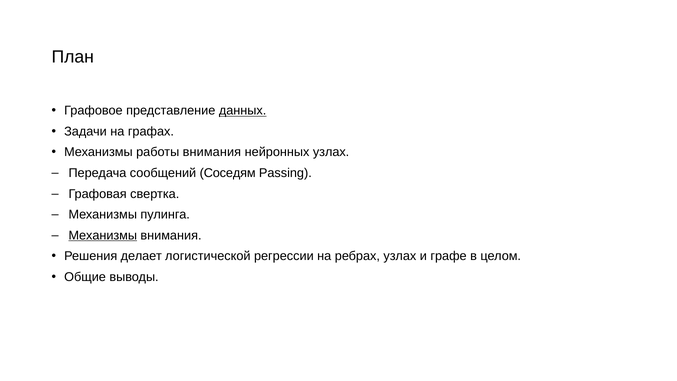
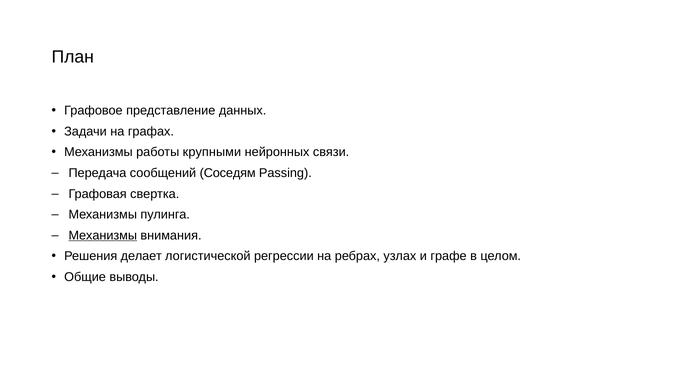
данных underline: present -> none
работы внимания: внимания -> крупными
нейронных узлах: узлах -> связи
